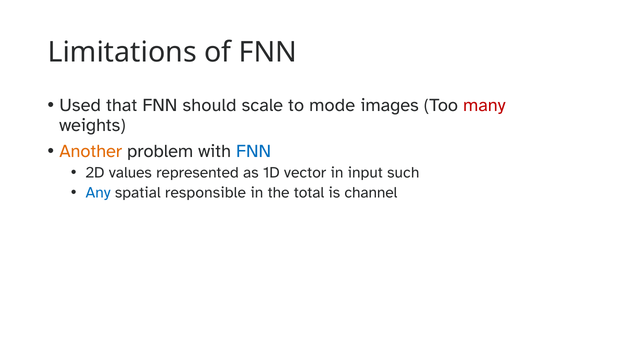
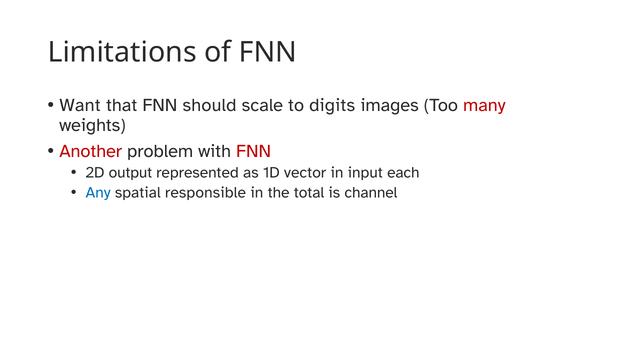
Used: Used -> Want
mode: mode -> digits
Another colour: orange -> red
FNN at (254, 151) colour: blue -> red
values: values -> output
such: such -> each
